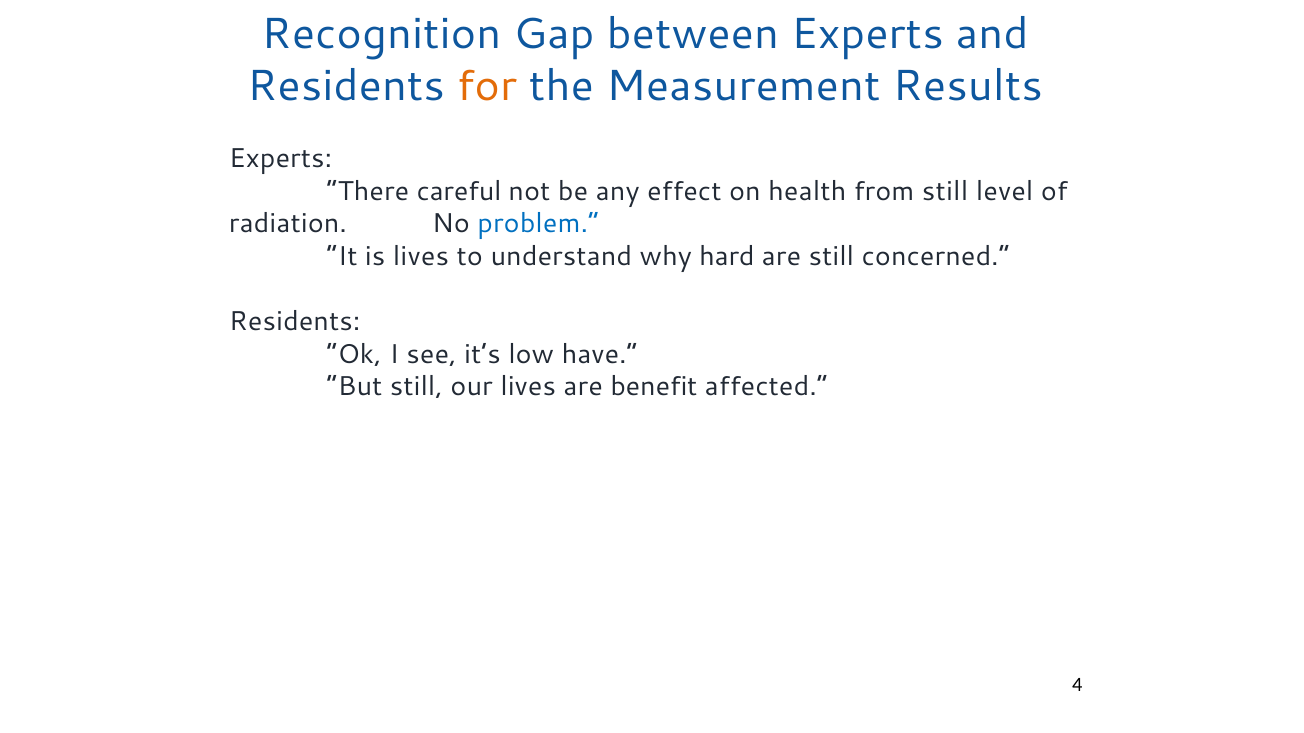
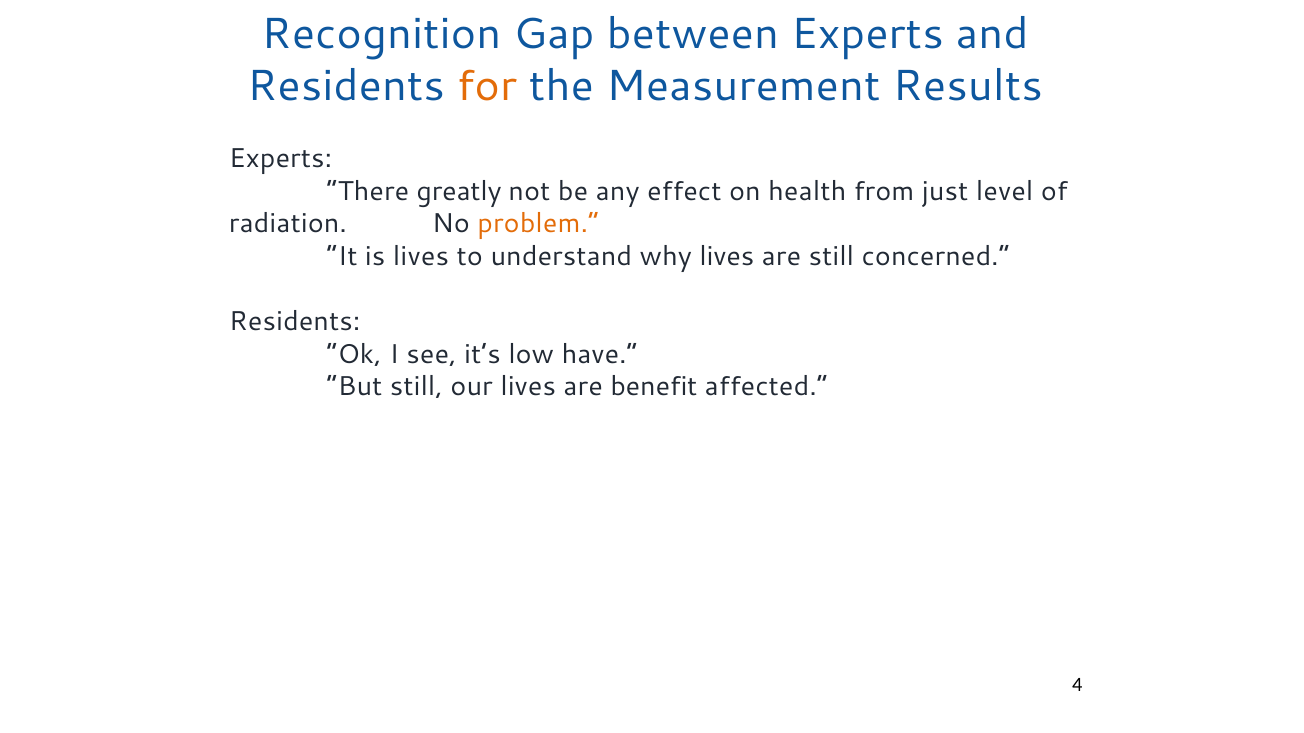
careful: careful -> greatly
from still: still -> just
problem colour: blue -> orange
why hard: hard -> lives
